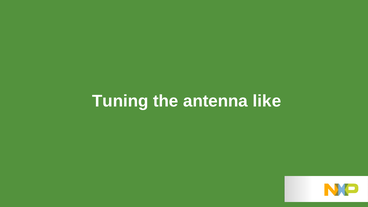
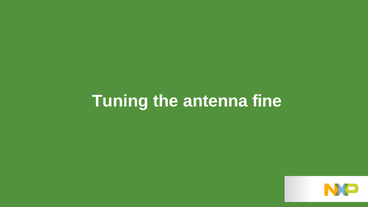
like: like -> fine
